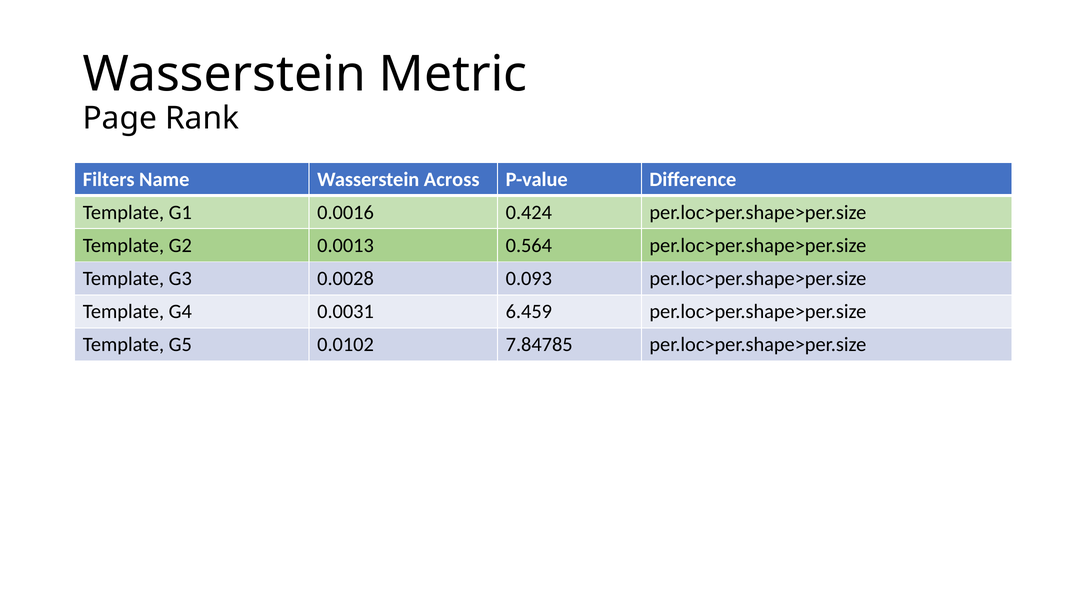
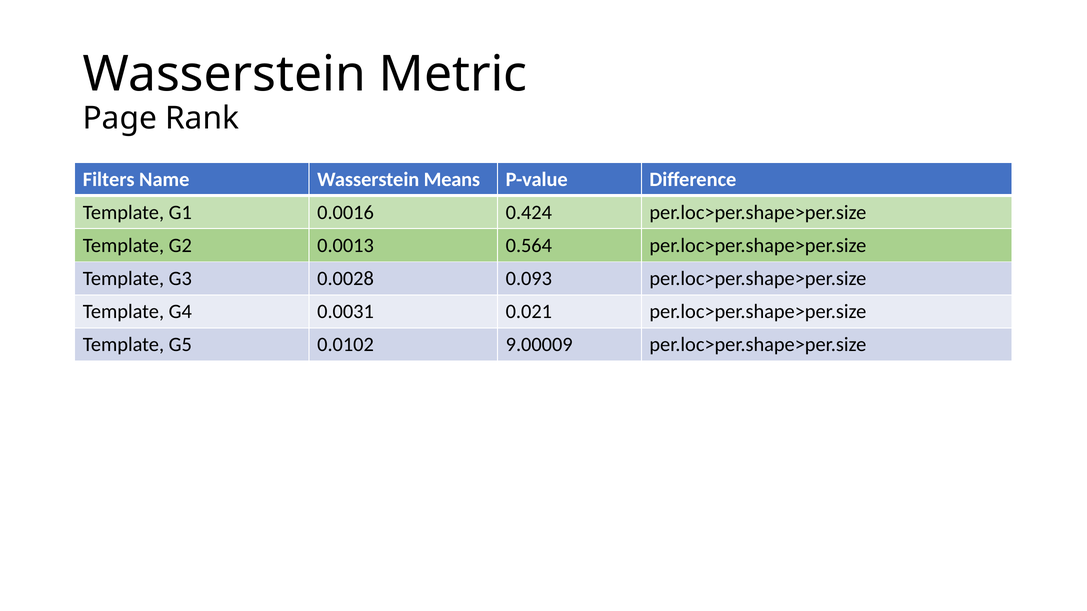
Across: Across -> Means
6.459: 6.459 -> 0.021
7.84785: 7.84785 -> 9.00009
